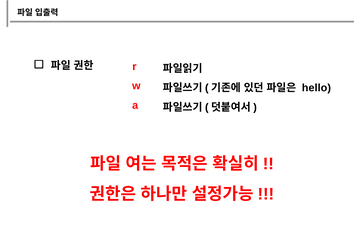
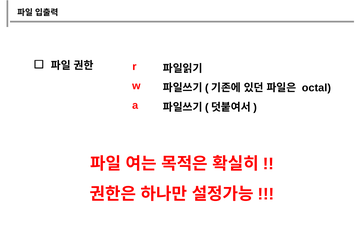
hello: hello -> octal
